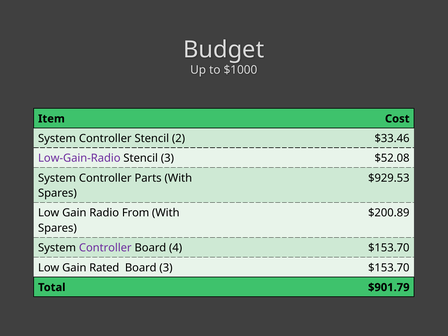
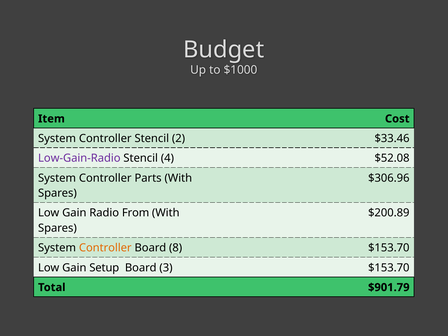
Stencil 3: 3 -> 4
$929.53: $929.53 -> $306.96
Controller at (105, 248) colour: purple -> orange
4: 4 -> 8
Rated: Rated -> Setup
